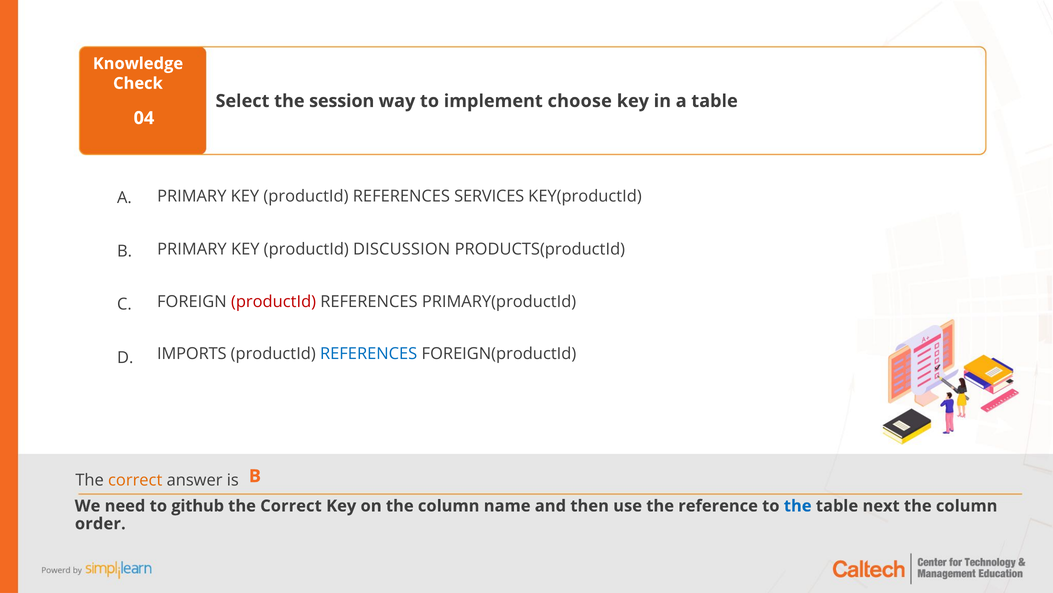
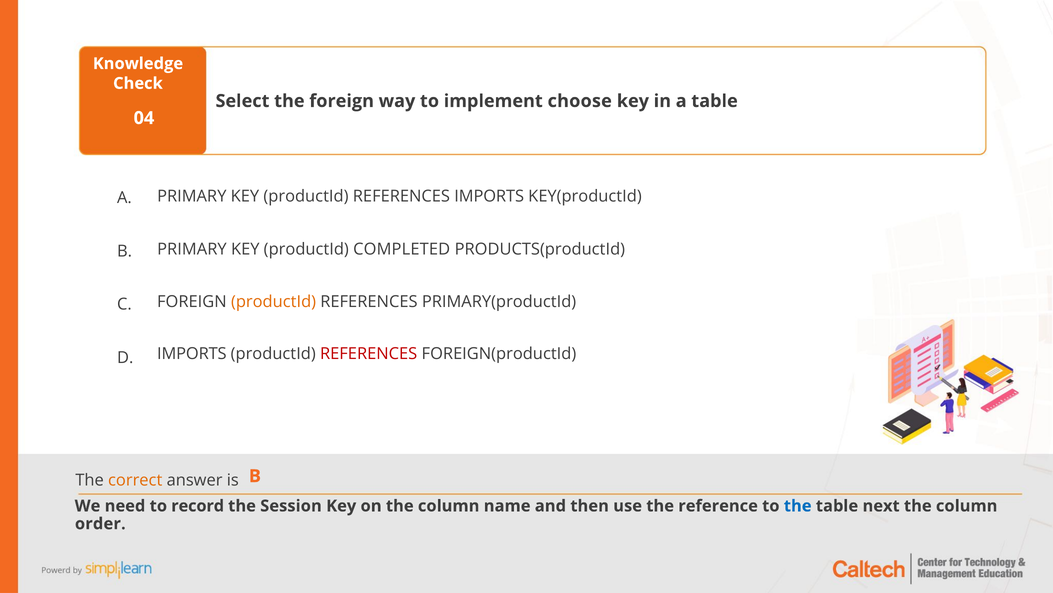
the session: session -> foreign
REFERENCES SERVICES: SERVICES -> IMPORTS
DISCUSSION: DISCUSSION -> COMPLETED
productId at (274, 302) colour: red -> orange
REFERENCES at (369, 353) colour: blue -> red
github: github -> record
Correct at (291, 505): Correct -> Session
